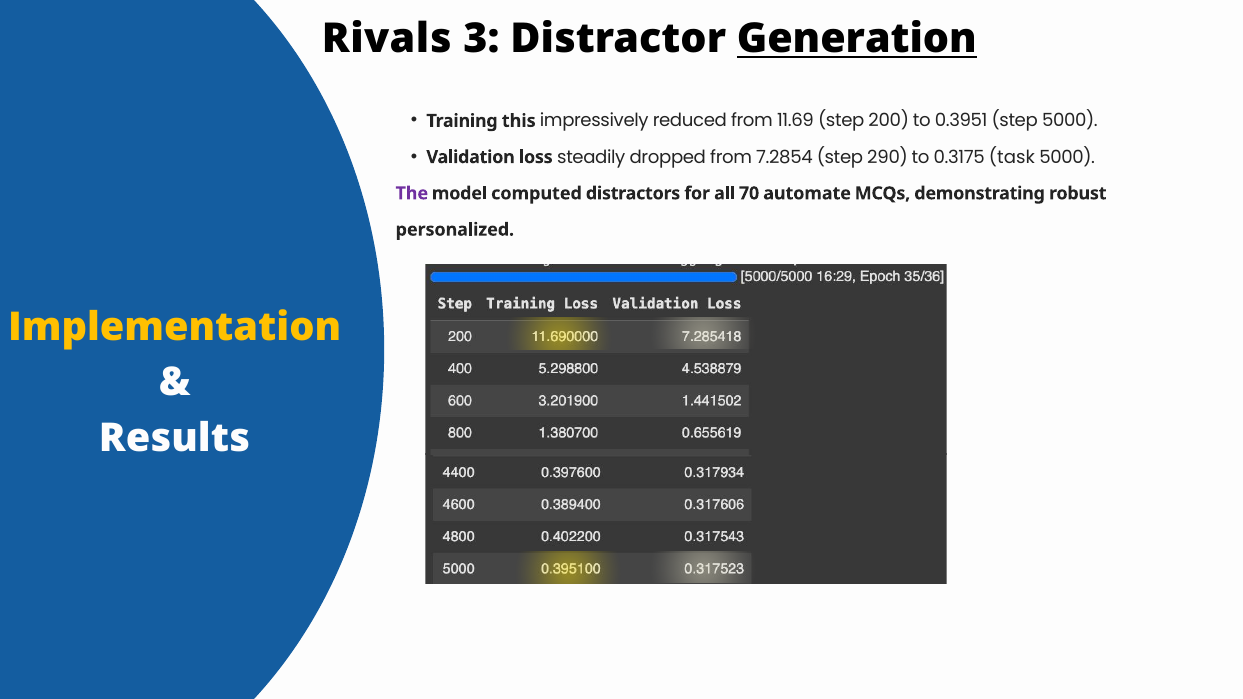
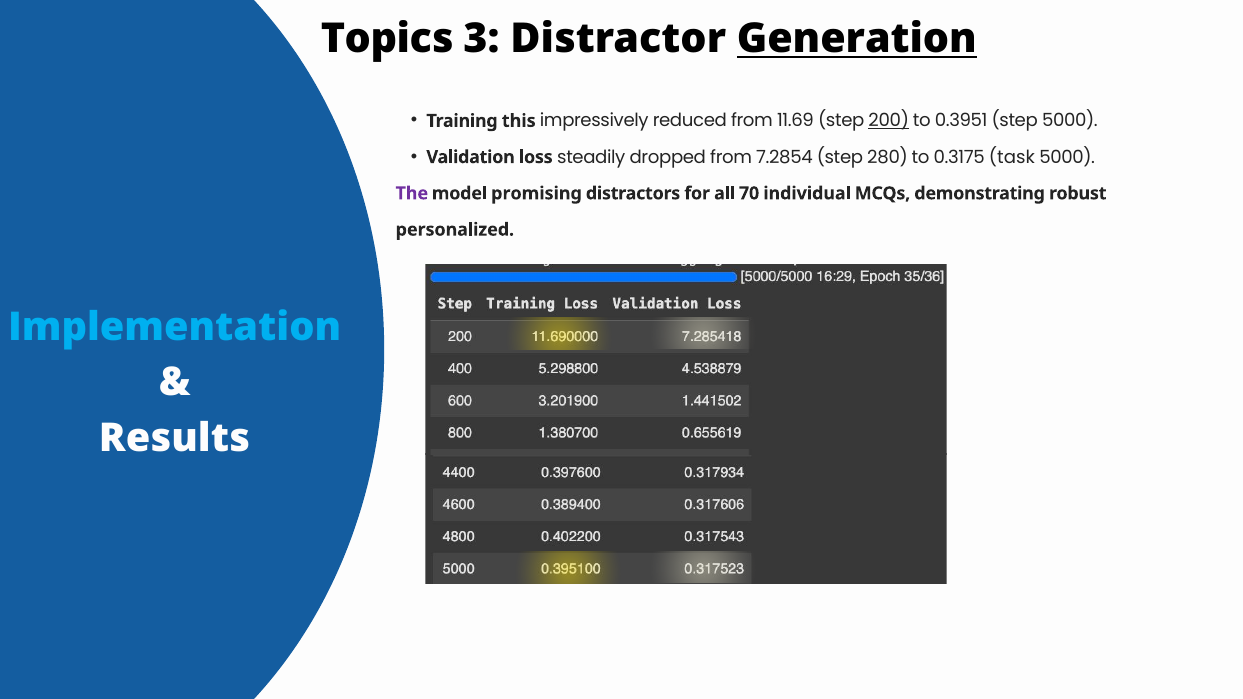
Rivals: Rivals -> Topics
200 underline: none -> present
290: 290 -> 280
computed: computed -> promising
automate: automate -> individual
Implementation colour: yellow -> light blue
